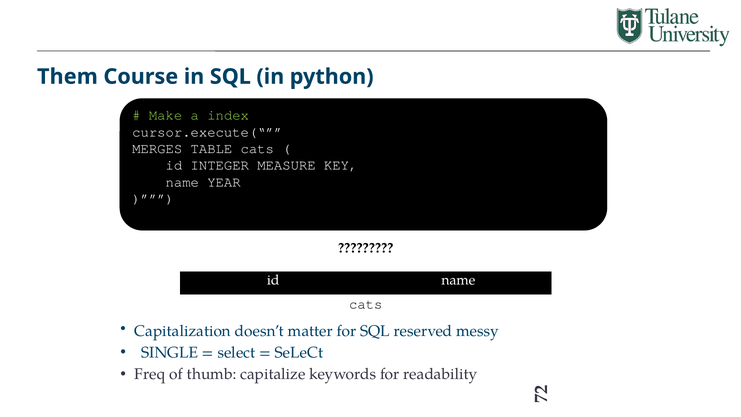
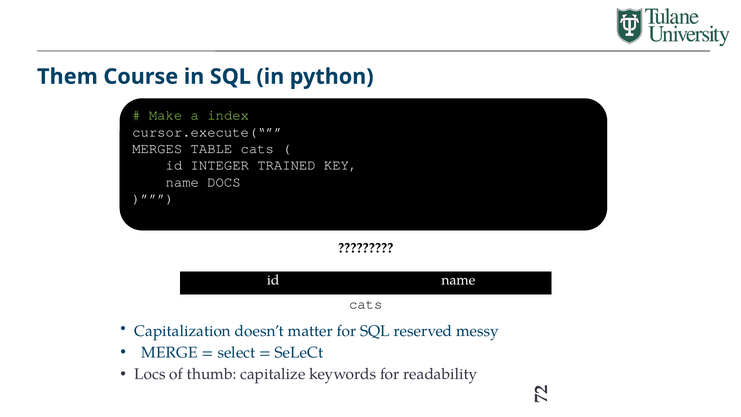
MEASURE: MEASURE -> TRAINED
YEAR: YEAR -> DOCS
SINGLE: SINGLE -> MERGE
Freq: Freq -> Locs
